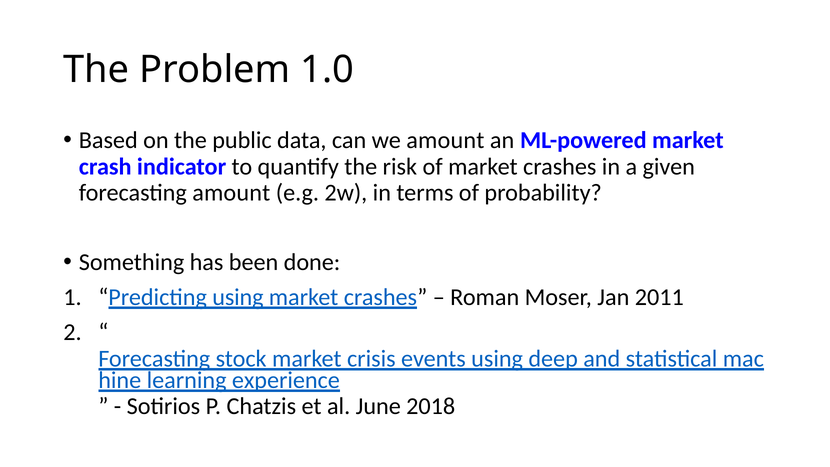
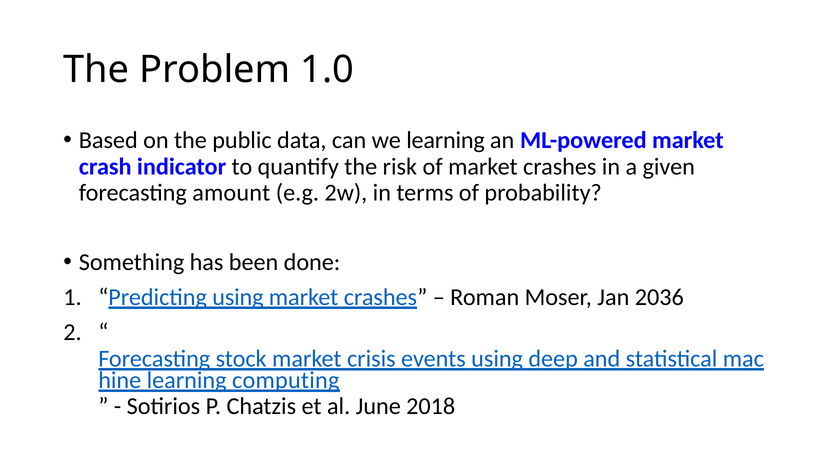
we amount: amount -> learning
2011: 2011 -> 2036
experience: experience -> computing
